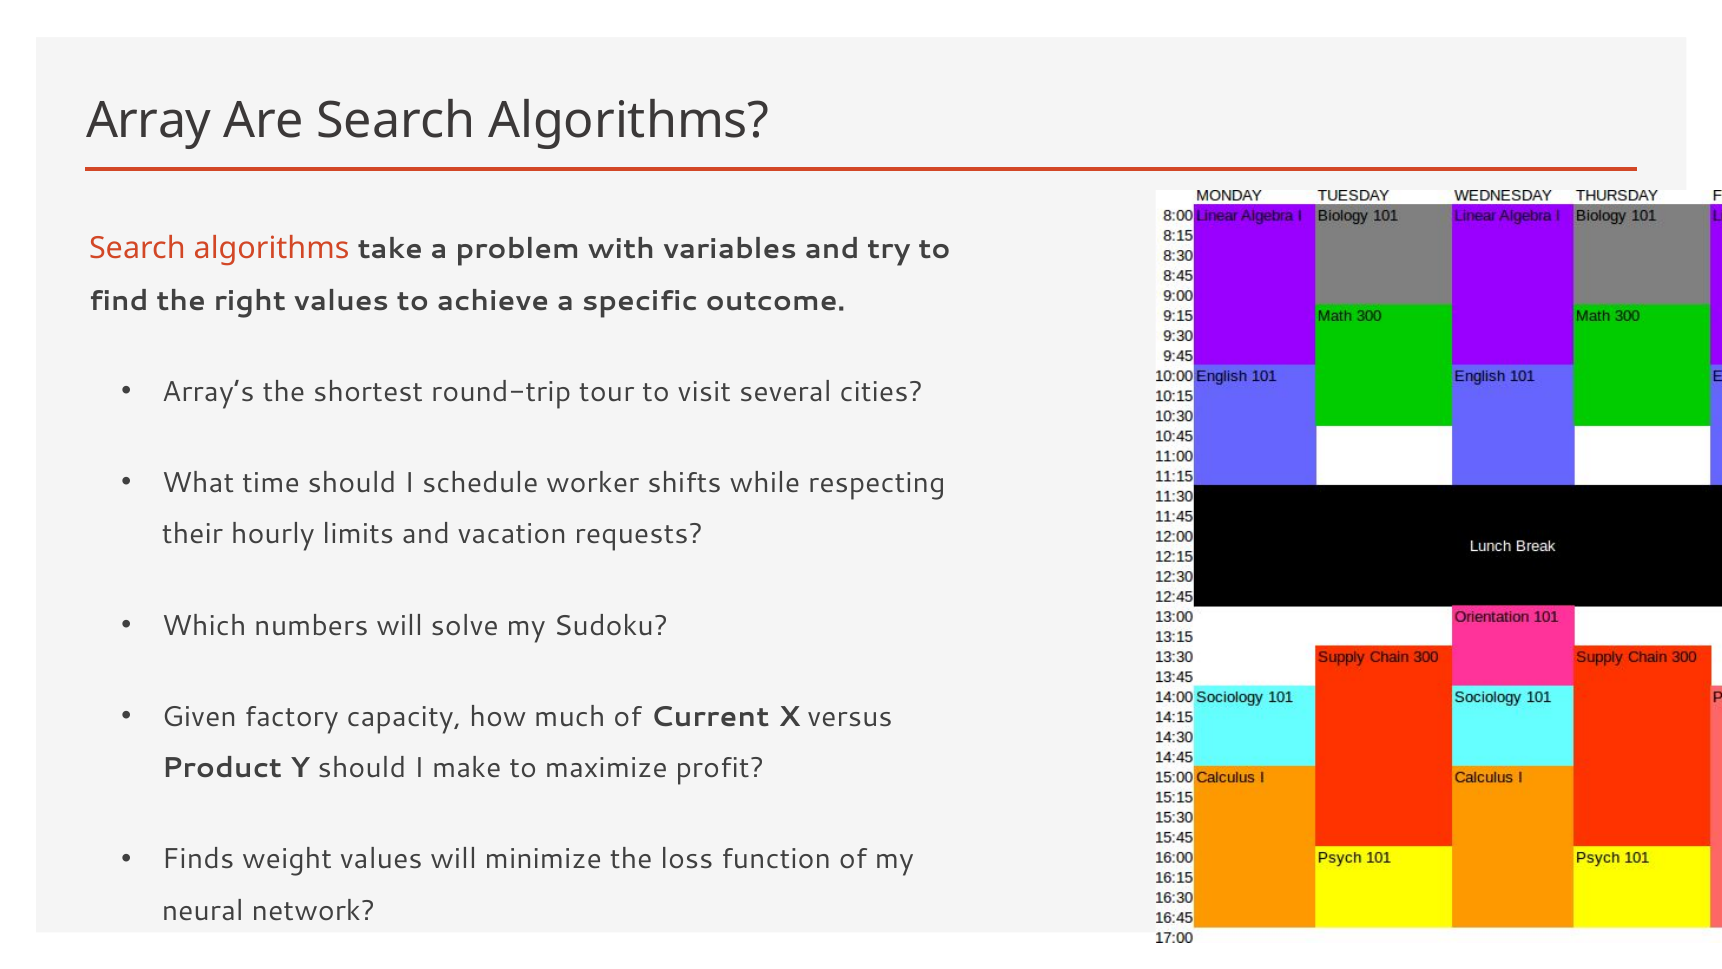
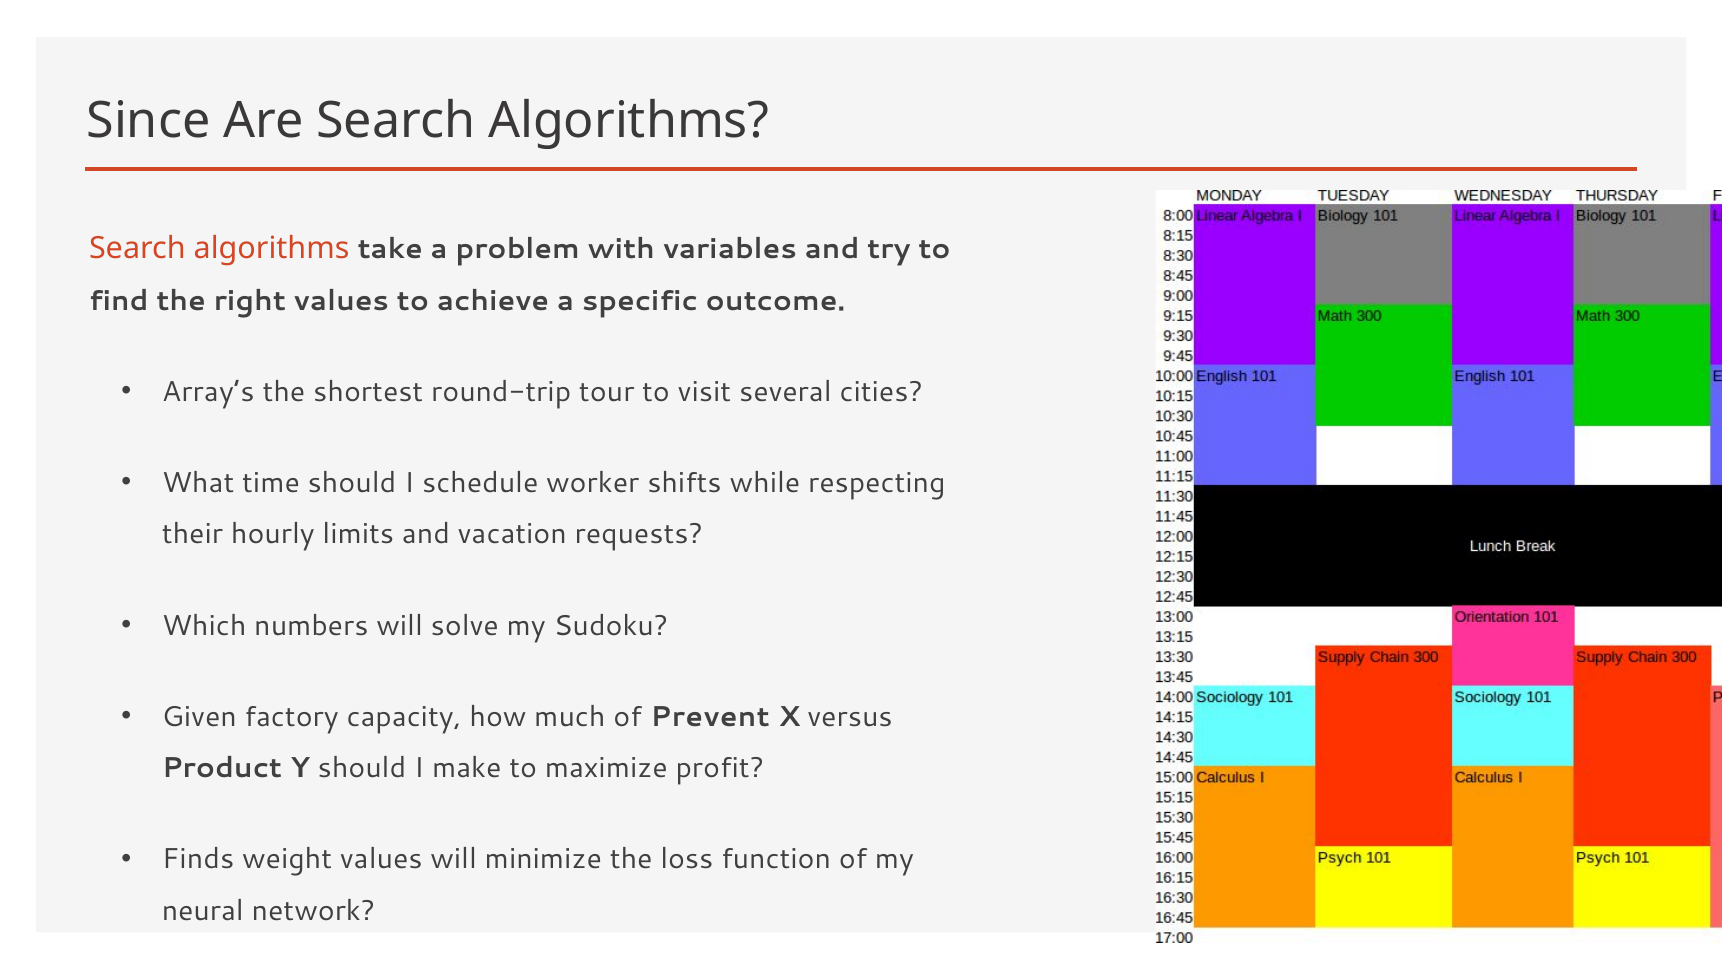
Array: Array -> Since
Current: Current -> Prevent
